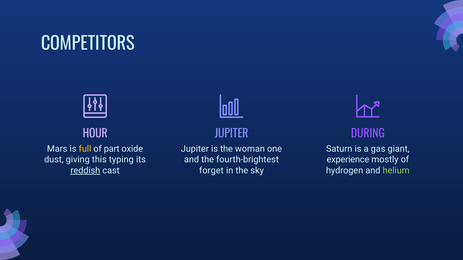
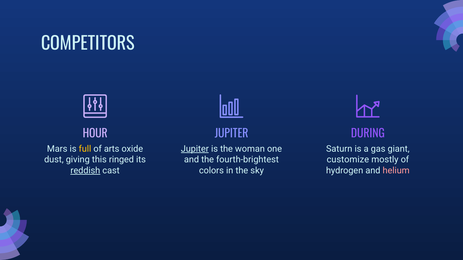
part: part -> arts
Jupiter at (195, 149) underline: none -> present
typing: typing -> ringed
experience: experience -> customize
forget: forget -> colors
helium colour: light green -> pink
